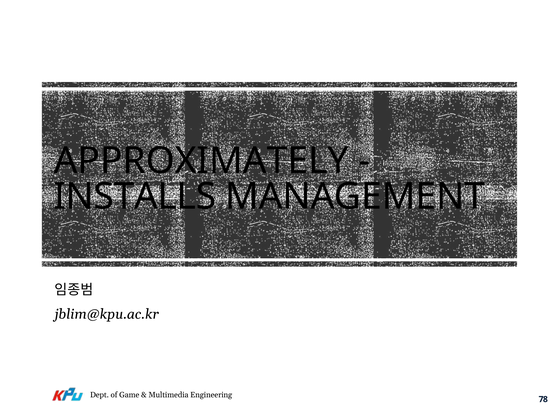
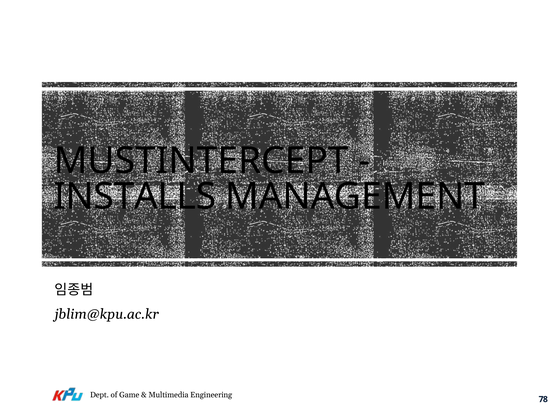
APPROXIMATELY: APPROXIMATELY -> MUSTINTERCEPT
